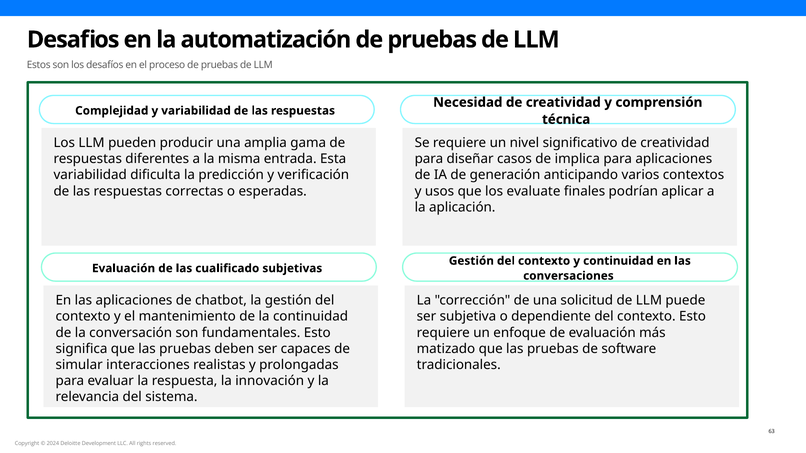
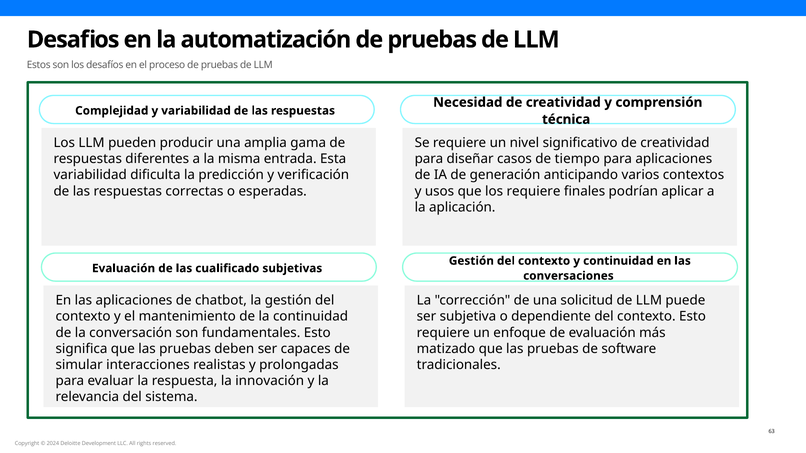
implica: implica -> tiempo
los evaluate: evaluate -> requiere
